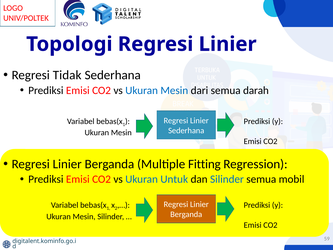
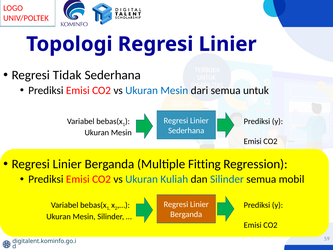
darah: darah -> untuk
Untuk: Untuk -> Kuliah
